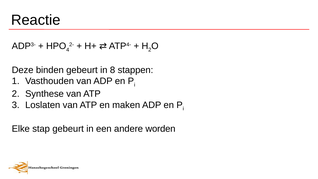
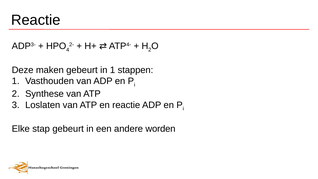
binden: binden -> maken
in 8: 8 -> 1
en maken: maken -> reactie
